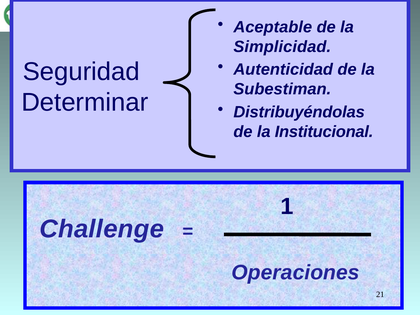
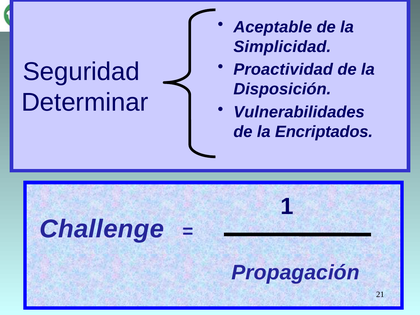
Autenticidad: Autenticidad -> Proactividad
Subestiman: Subestiman -> Disposición
Distribuyéndolas: Distribuyéndolas -> Vulnerabilidades
Institucional: Institucional -> Encriptados
Operaciones: Operaciones -> Propagación
